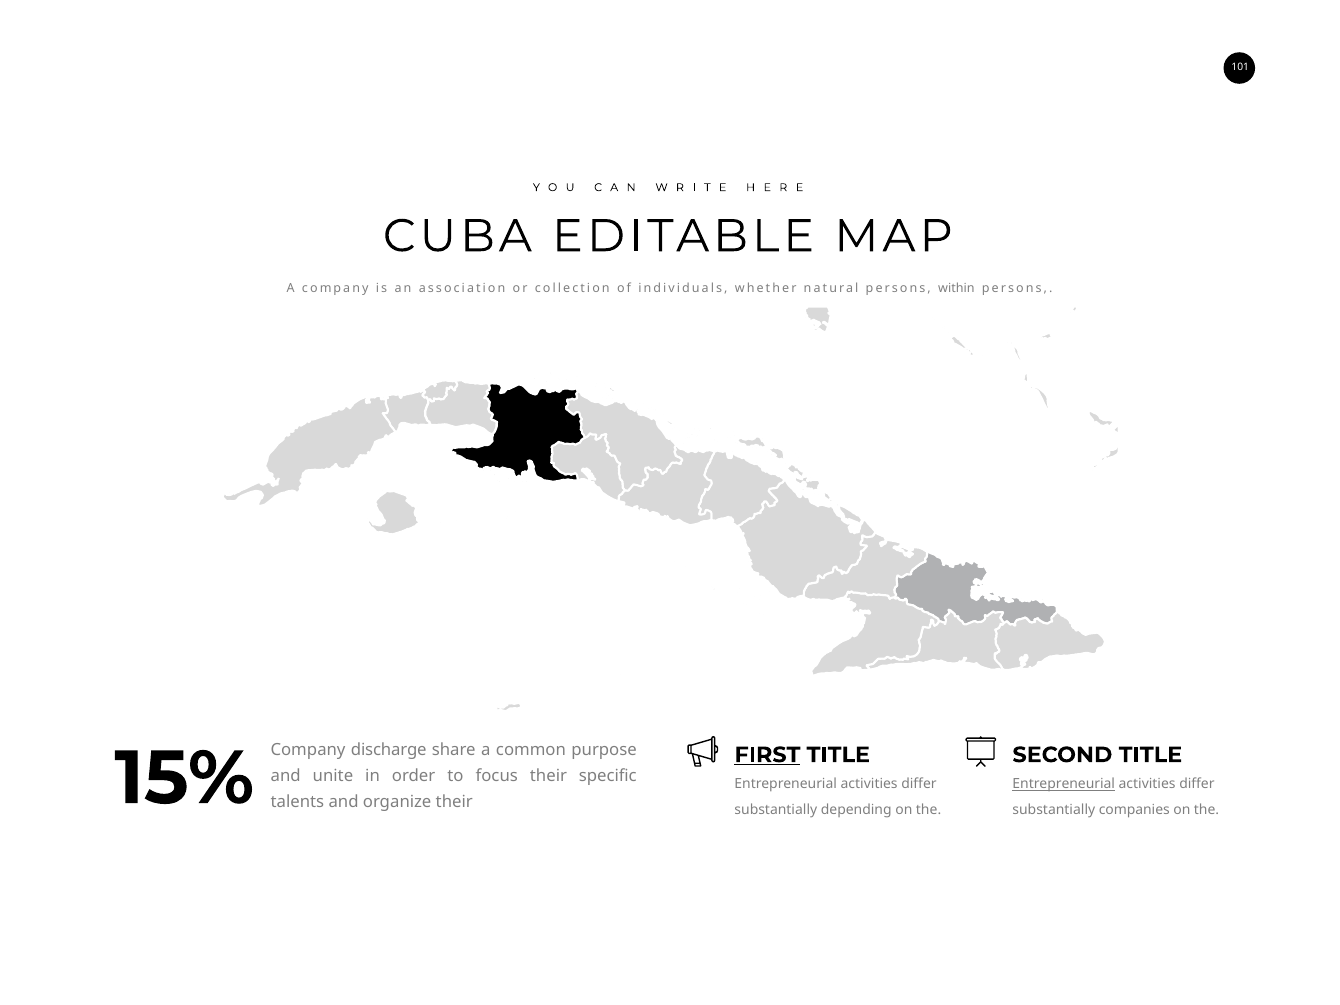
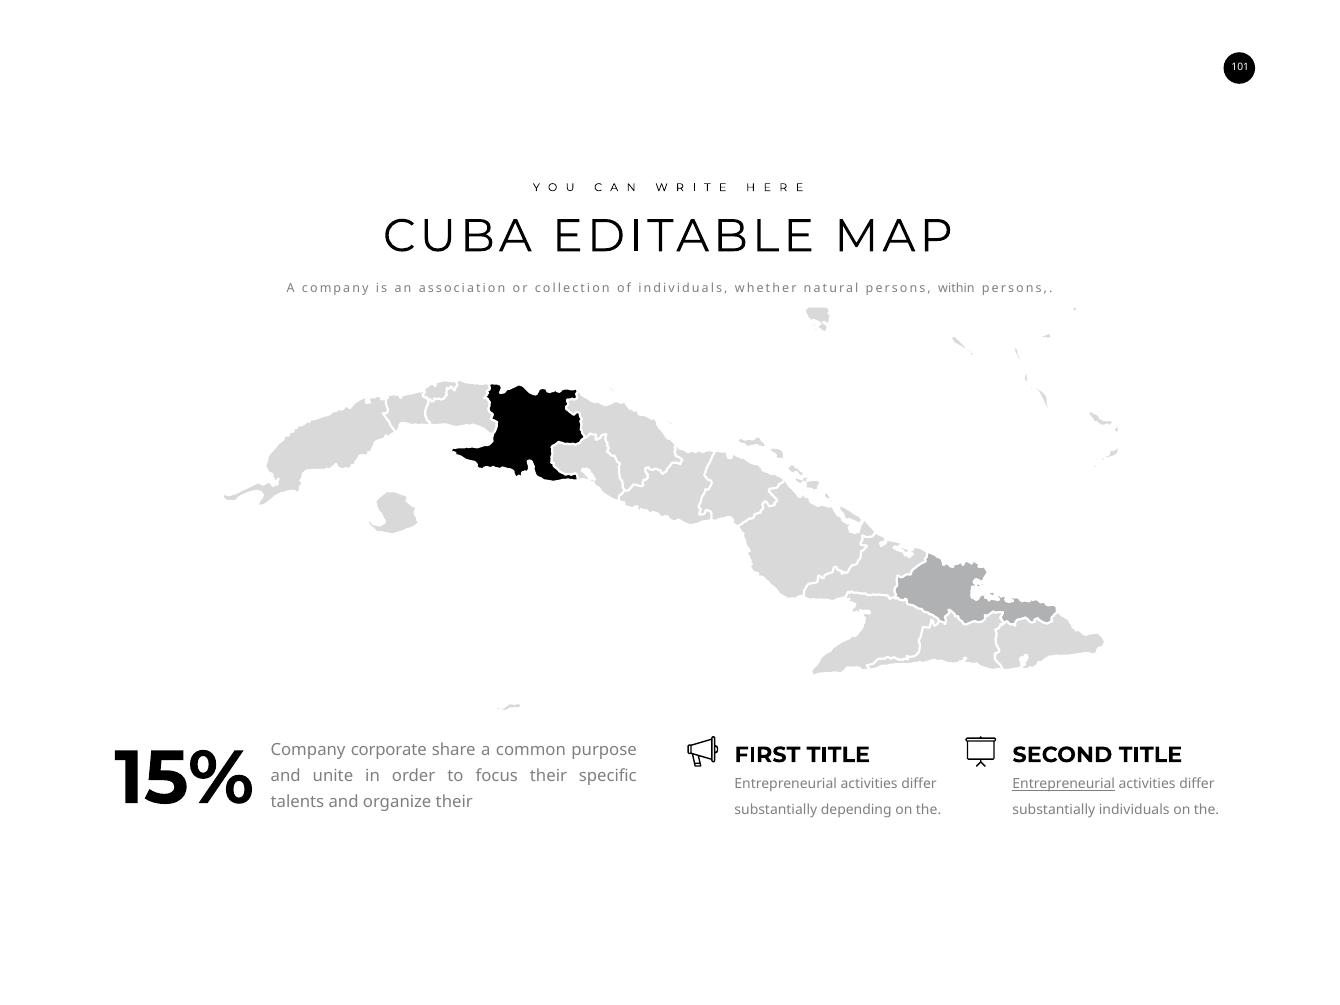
discharge: discharge -> corporate
FIRST underline: present -> none
substantially companies: companies -> individuals
